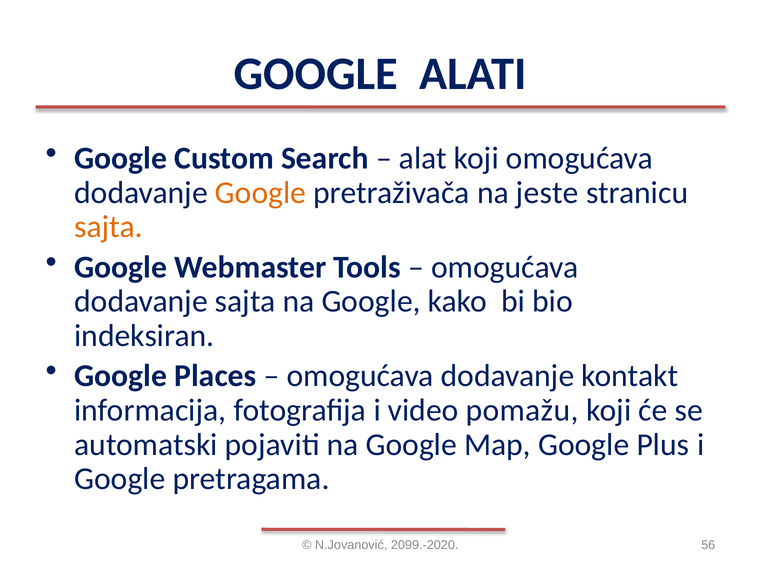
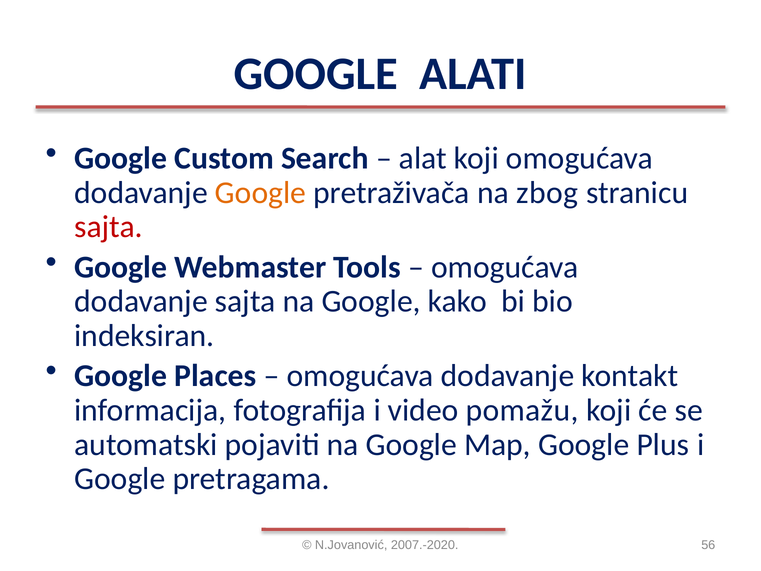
jeste: jeste -> zbog
sajta at (108, 227) colour: orange -> red
2099.-2020: 2099.-2020 -> 2007.-2020
